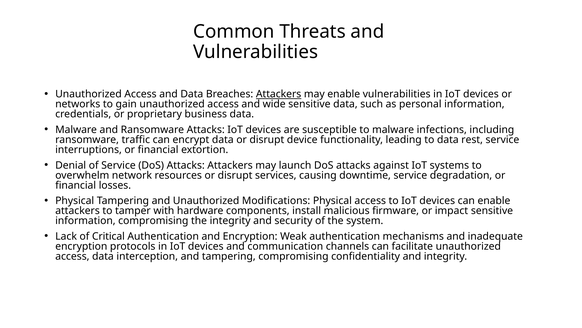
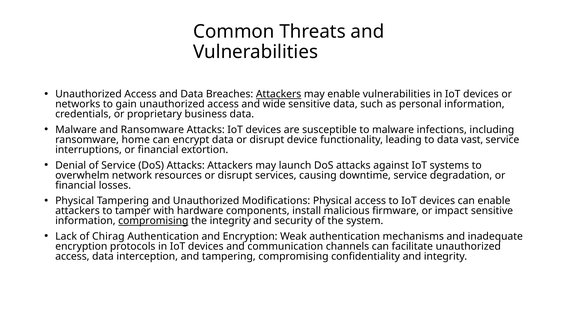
traffic: traffic -> home
rest: rest -> vast
compromising at (153, 220) underline: none -> present
Critical: Critical -> Chirag
